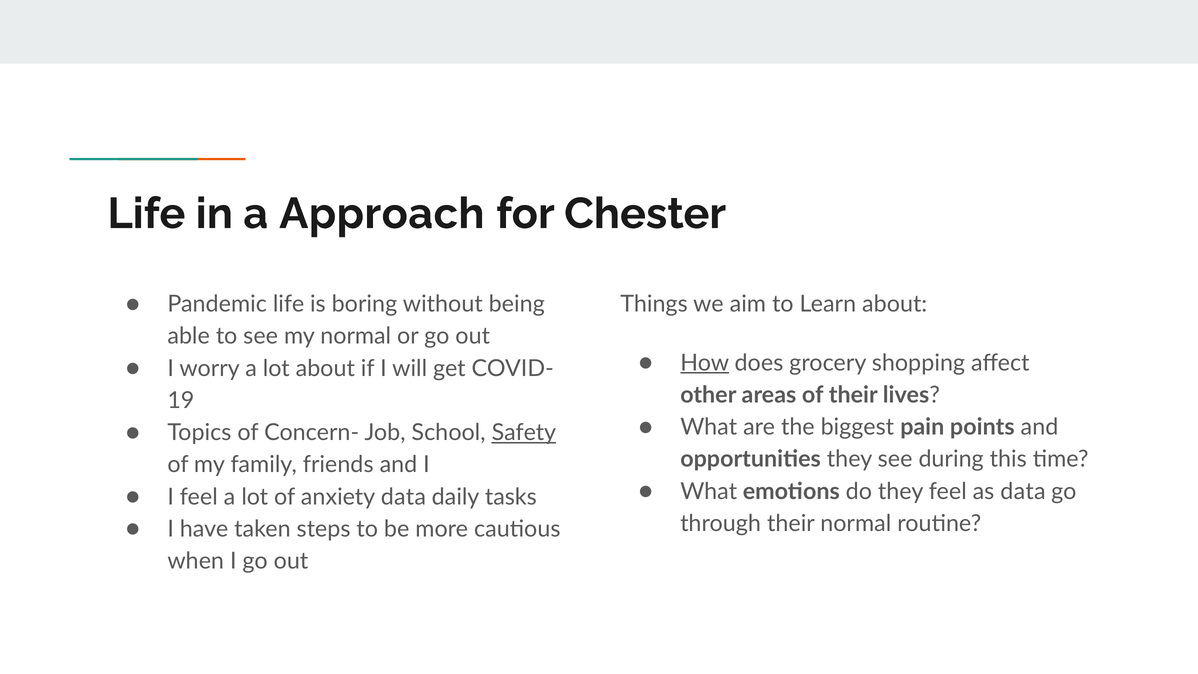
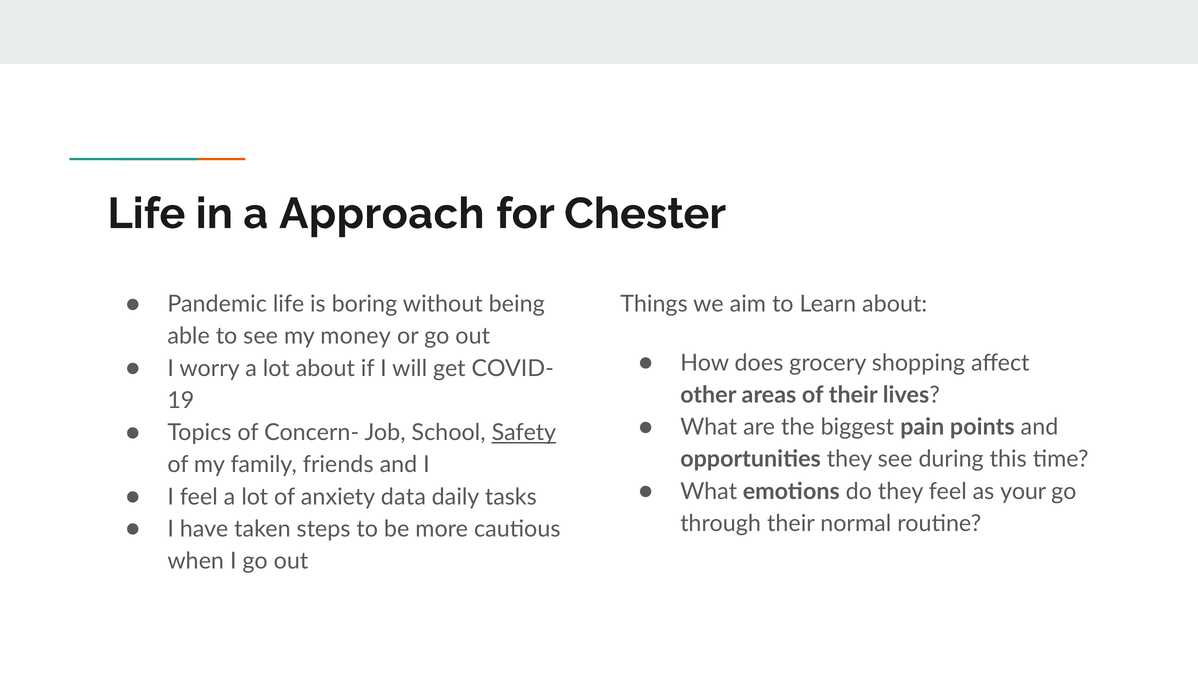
my normal: normal -> money
How underline: present -> none
as data: data -> your
